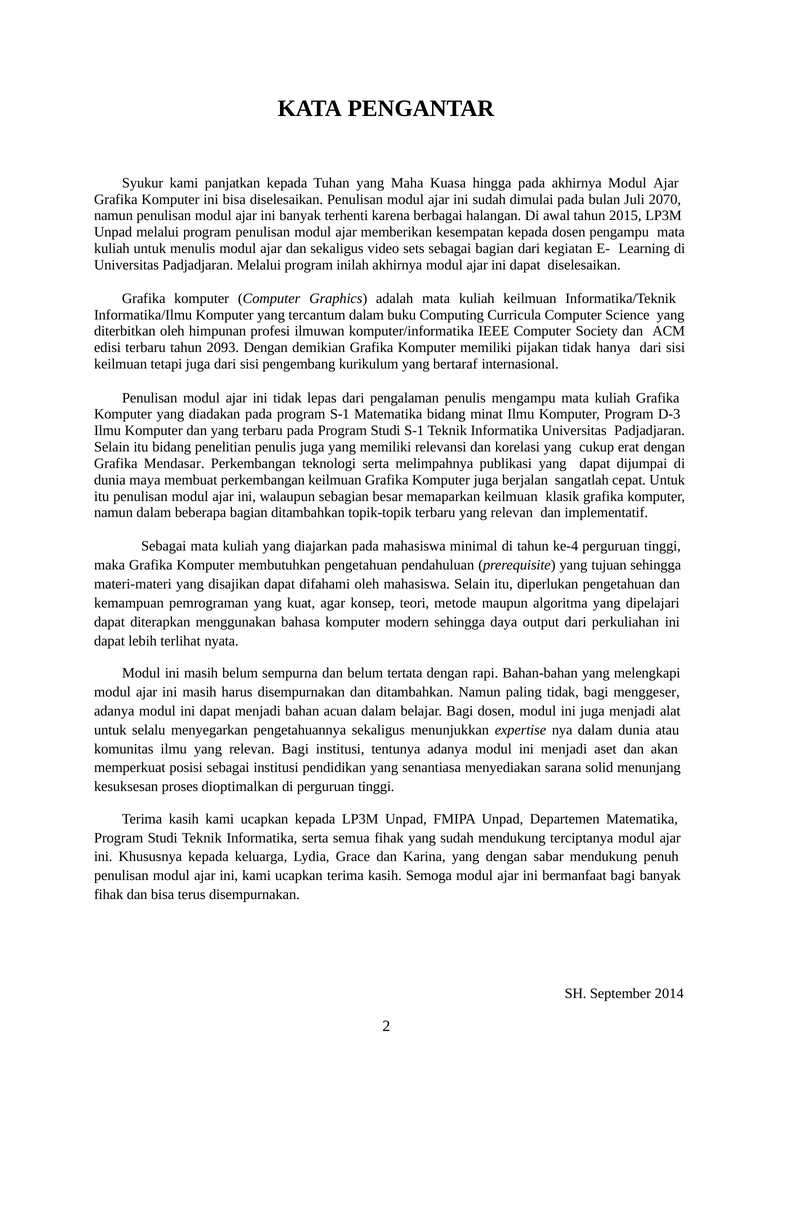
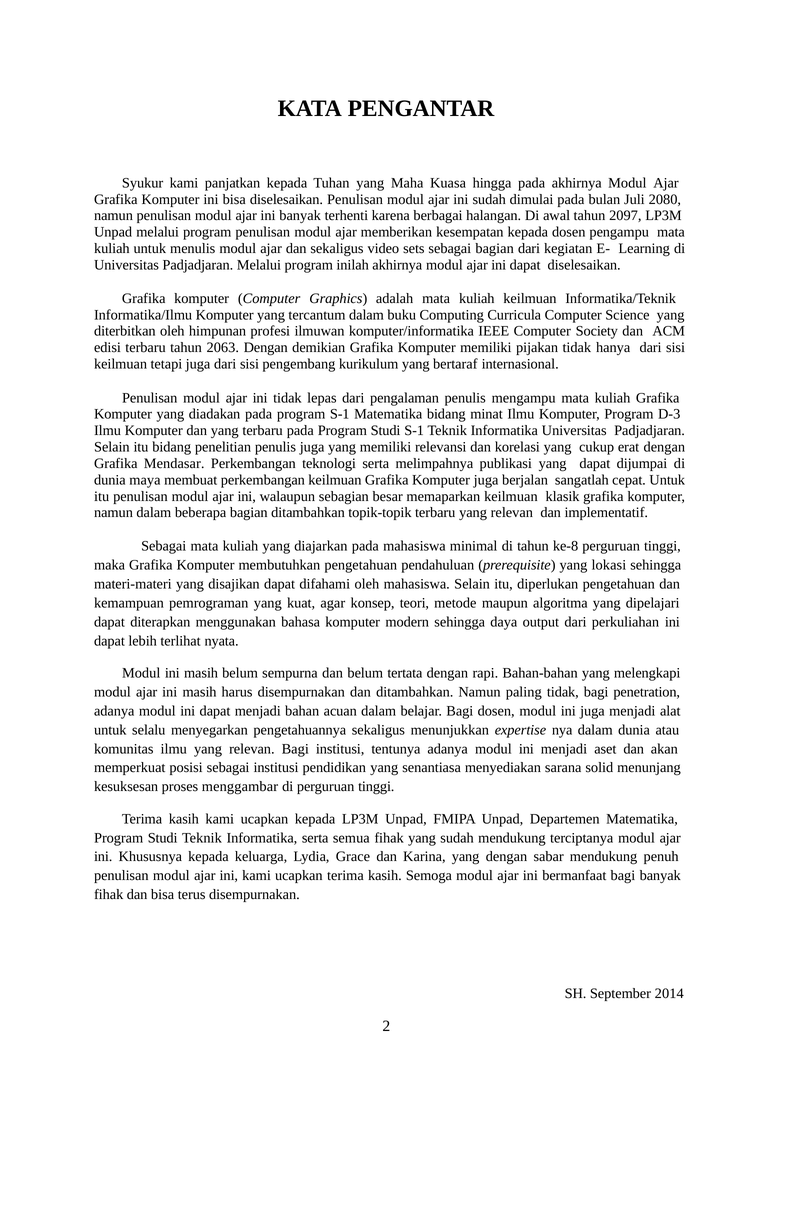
2070: 2070 -> 2080
2015: 2015 -> 2097
2093: 2093 -> 2063
ke-4: ke-4 -> ke-8
tujuan: tujuan -> lokasi
menggeser: menggeser -> penetration
dioptimalkan: dioptimalkan -> menggambar
